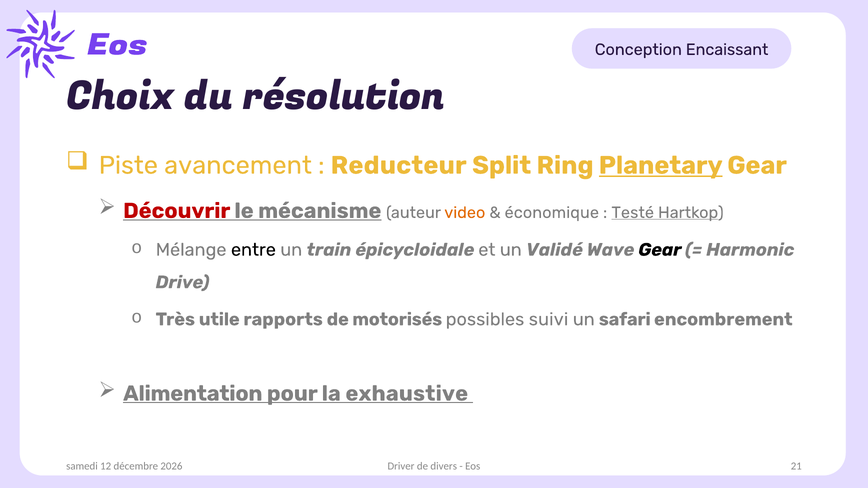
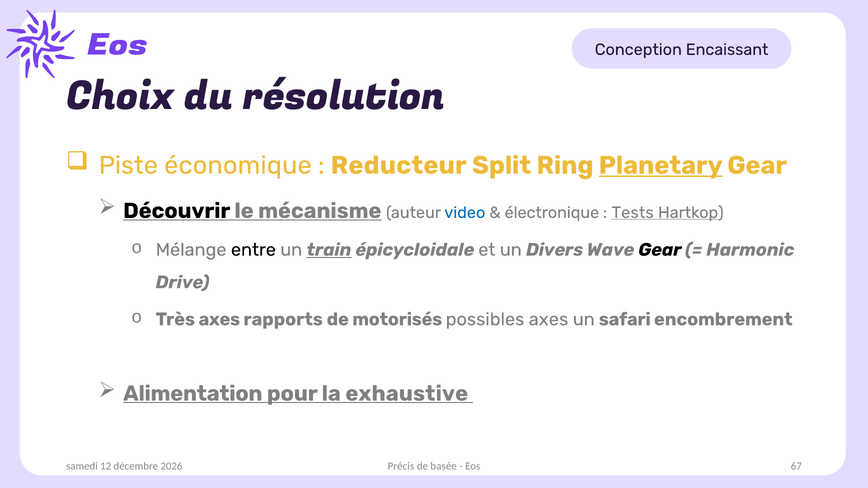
avancement: avancement -> économique
Découvrir colour: red -> black
video colour: orange -> blue
économique: économique -> électronique
Testé: Testé -> Tests
train underline: none -> present
Validé: Validé -> Divers
Très utile: utile -> axes
possibles suivi: suivi -> axes
Driver: Driver -> Précis
divers: divers -> basée
21: 21 -> 67
